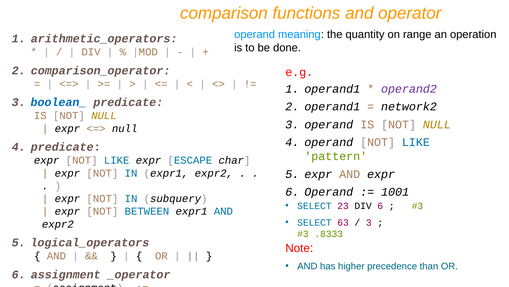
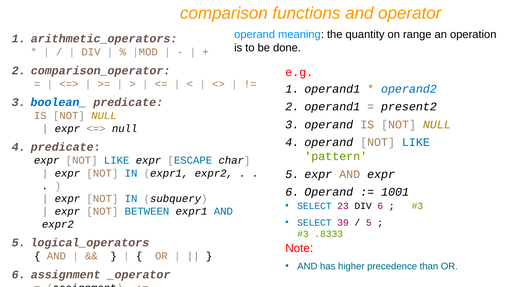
operand2 colour: purple -> blue
network2: network2 -> present2
63: 63 -> 39
3 at (369, 222): 3 -> 5
